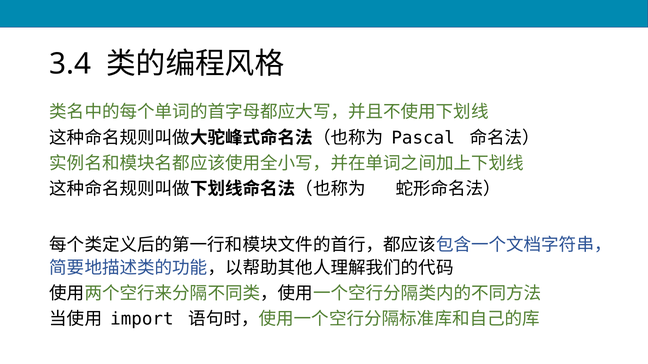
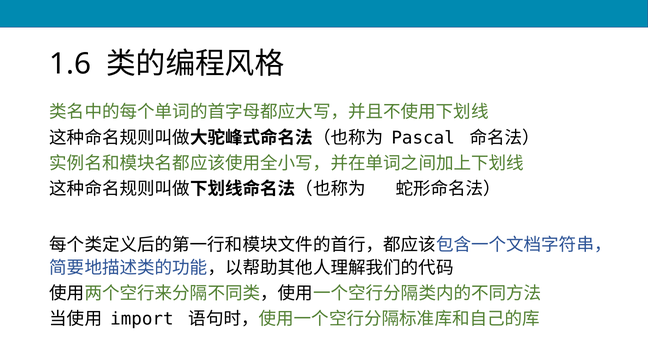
3.4: 3.4 -> 1.6
